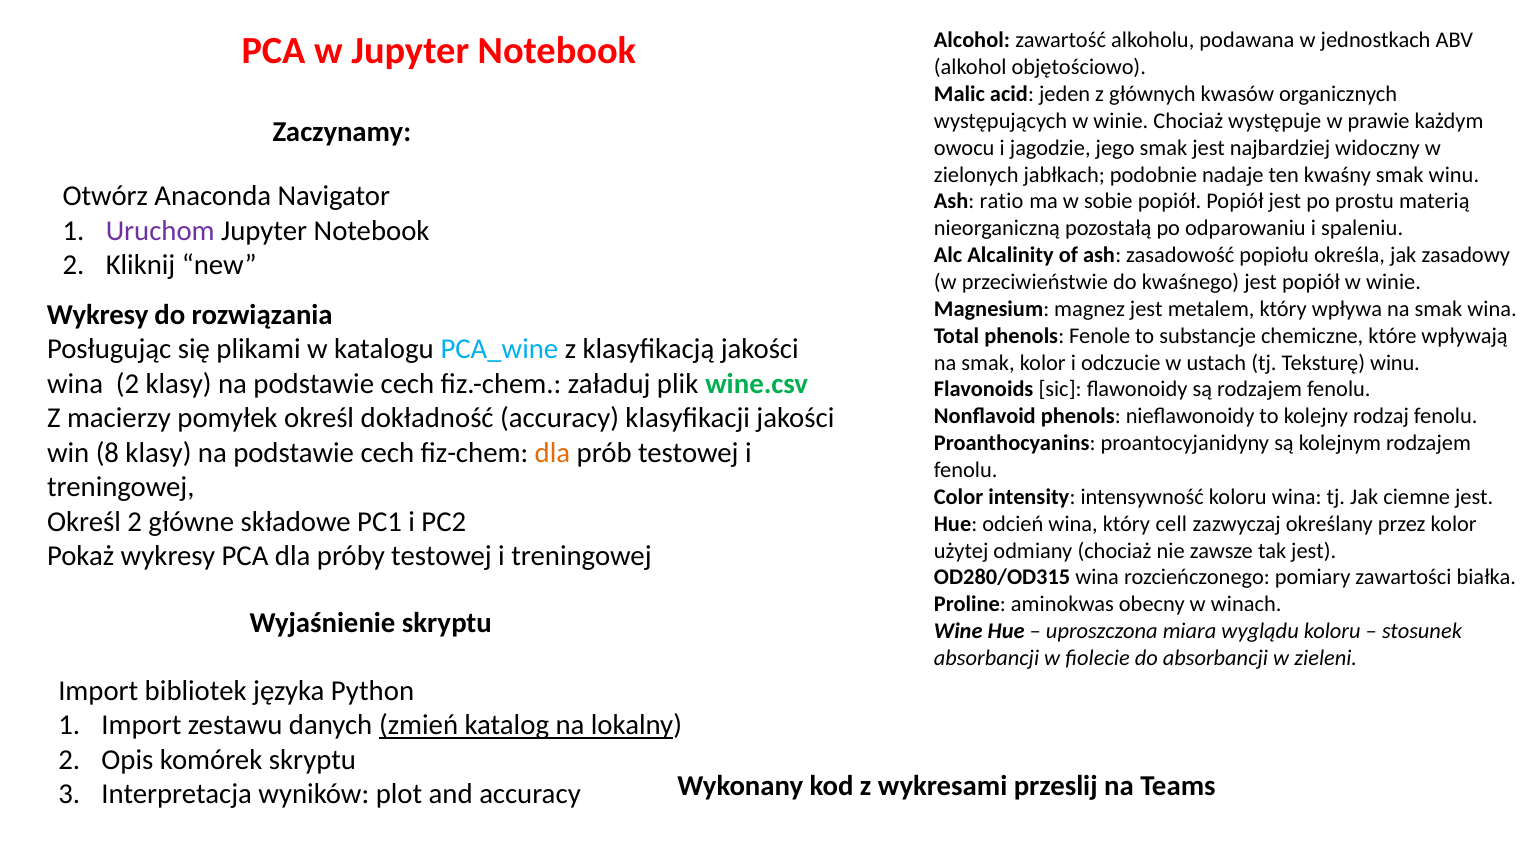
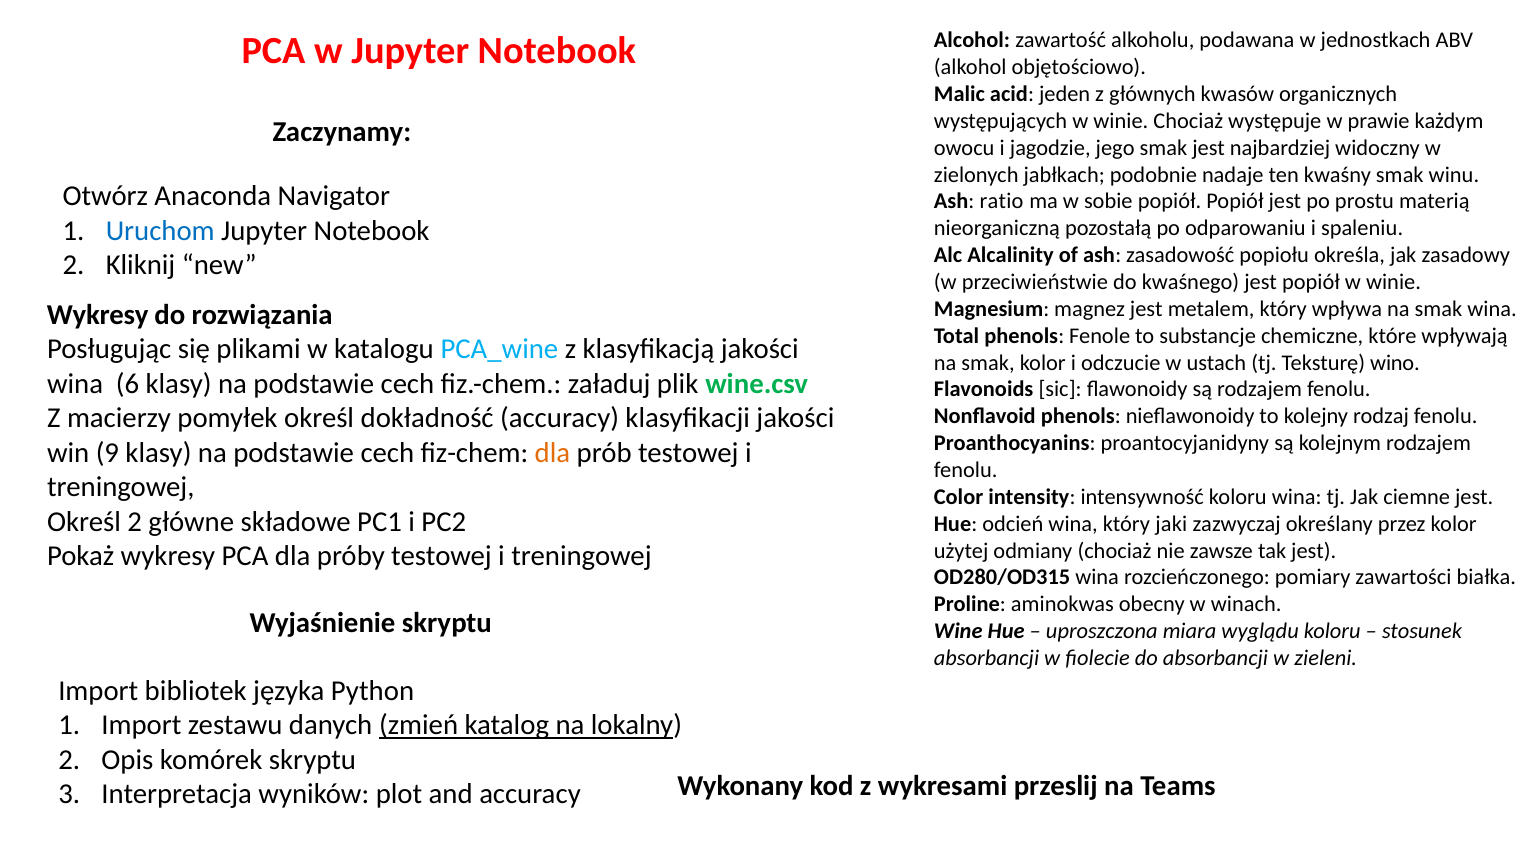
Uruchom colour: purple -> blue
Teksturę winu: winu -> wino
wina 2: 2 -> 6
8: 8 -> 9
cell: cell -> jaki
